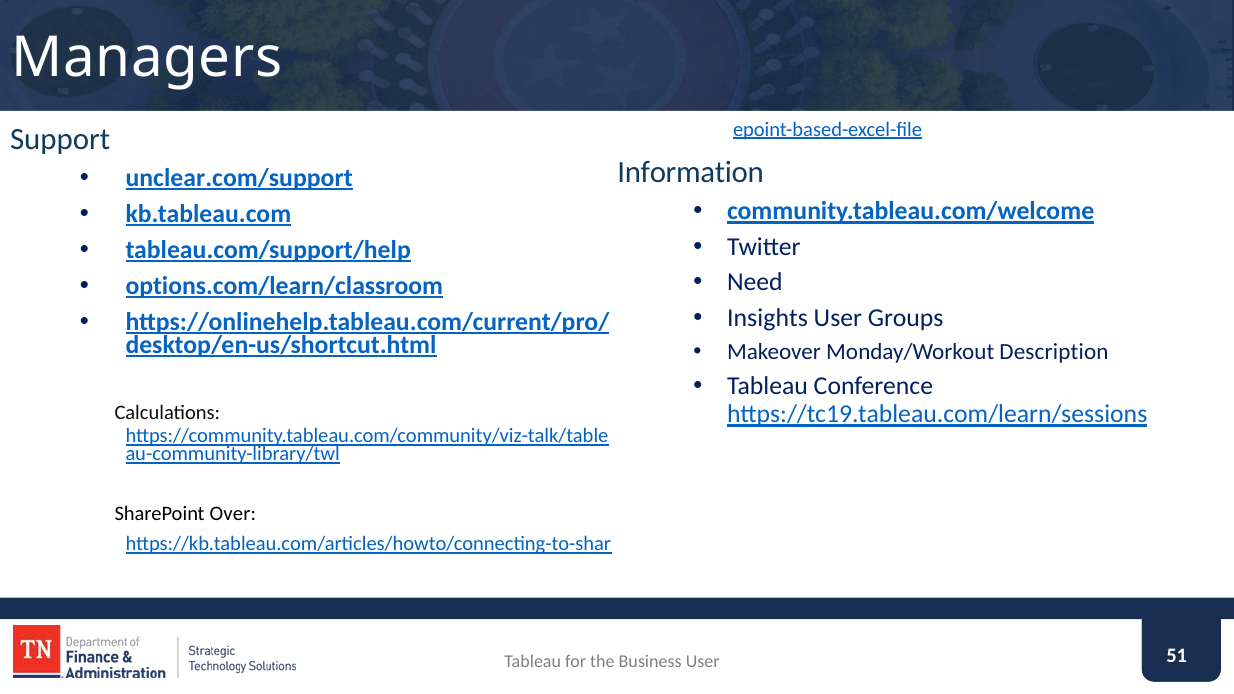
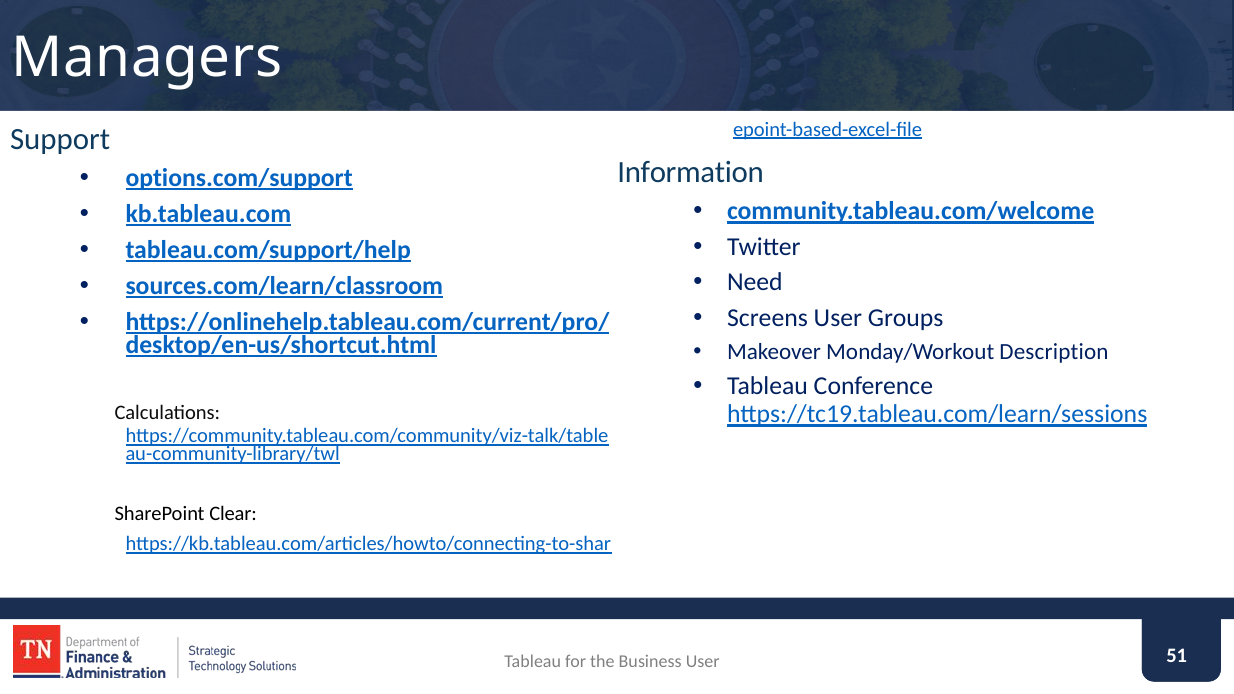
unclear.com/support: unclear.com/support -> options.com/support
options.com/learn/classroom: options.com/learn/classroom -> sources.com/learn/classroom
Insights: Insights -> Screens
Over: Over -> Clear
